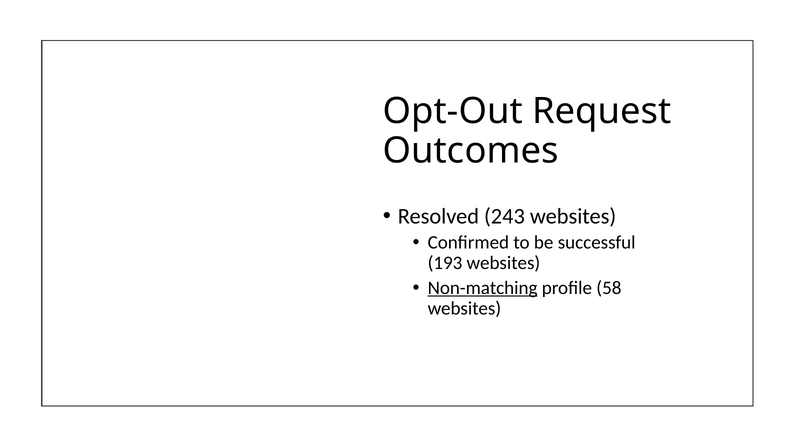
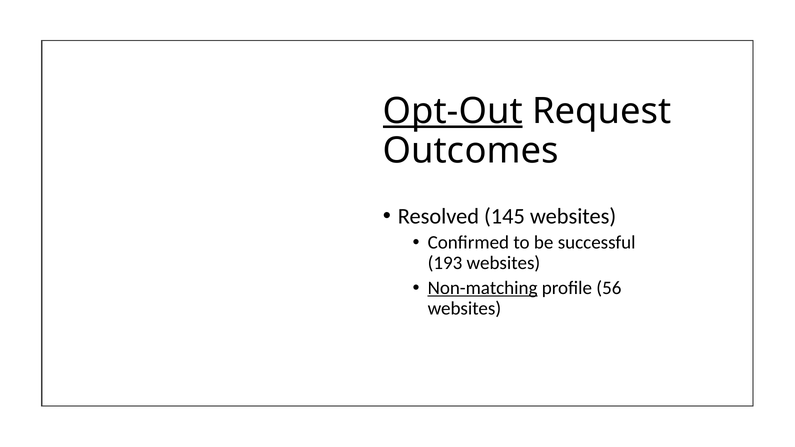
Opt-Out underline: none -> present
243: 243 -> 145
58: 58 -> 56
